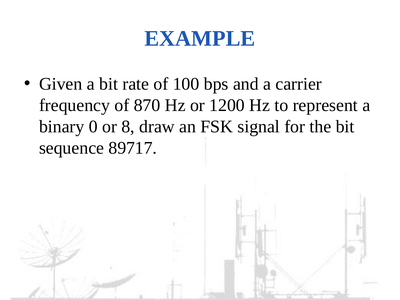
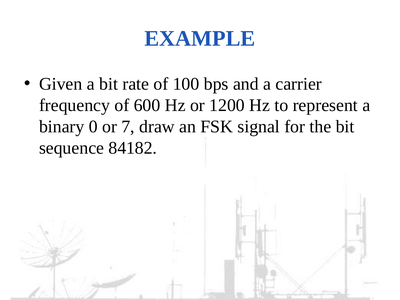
870: 870 -> 600
8: 8 -> 7
89717: 89717 -> 84182
